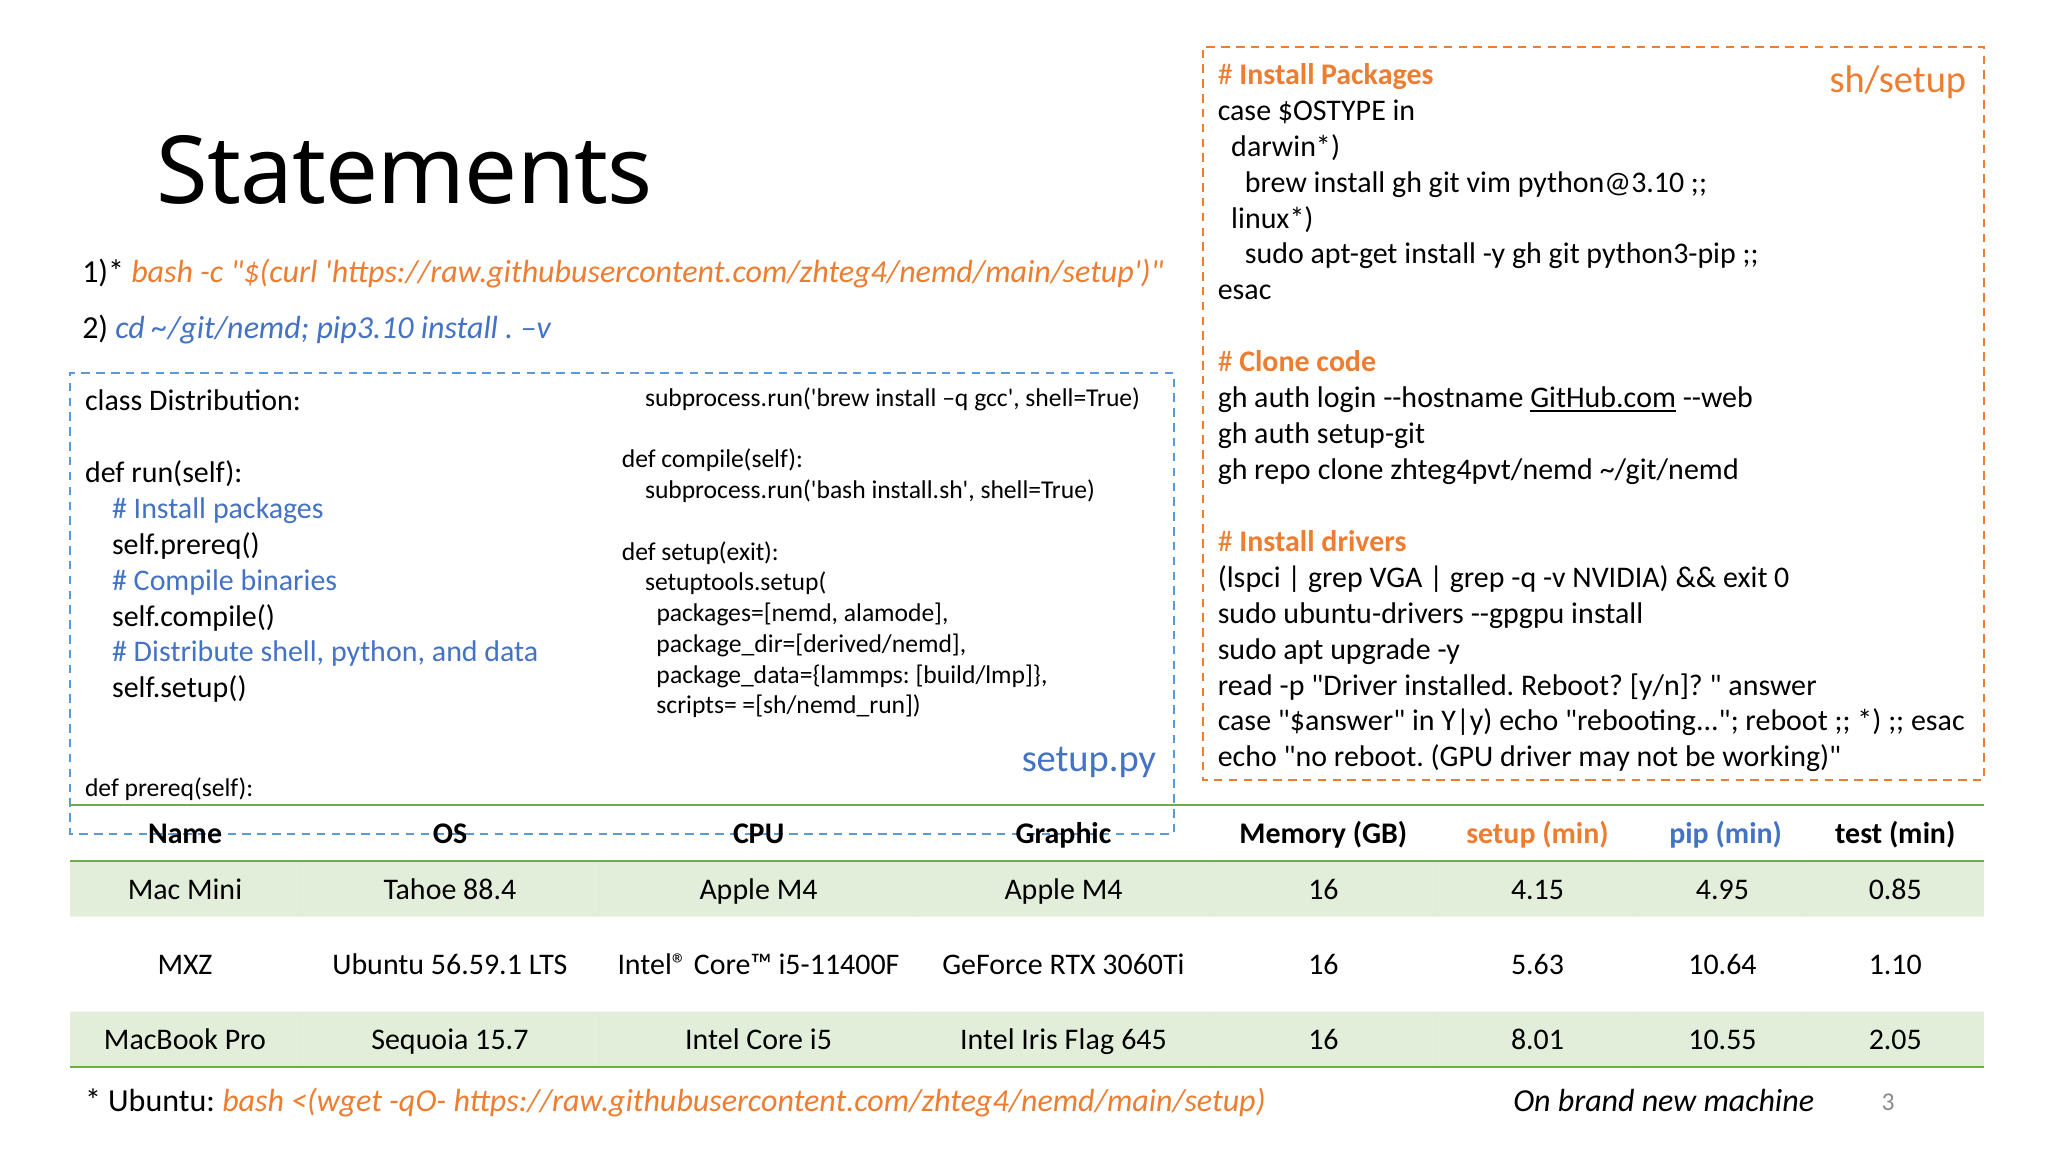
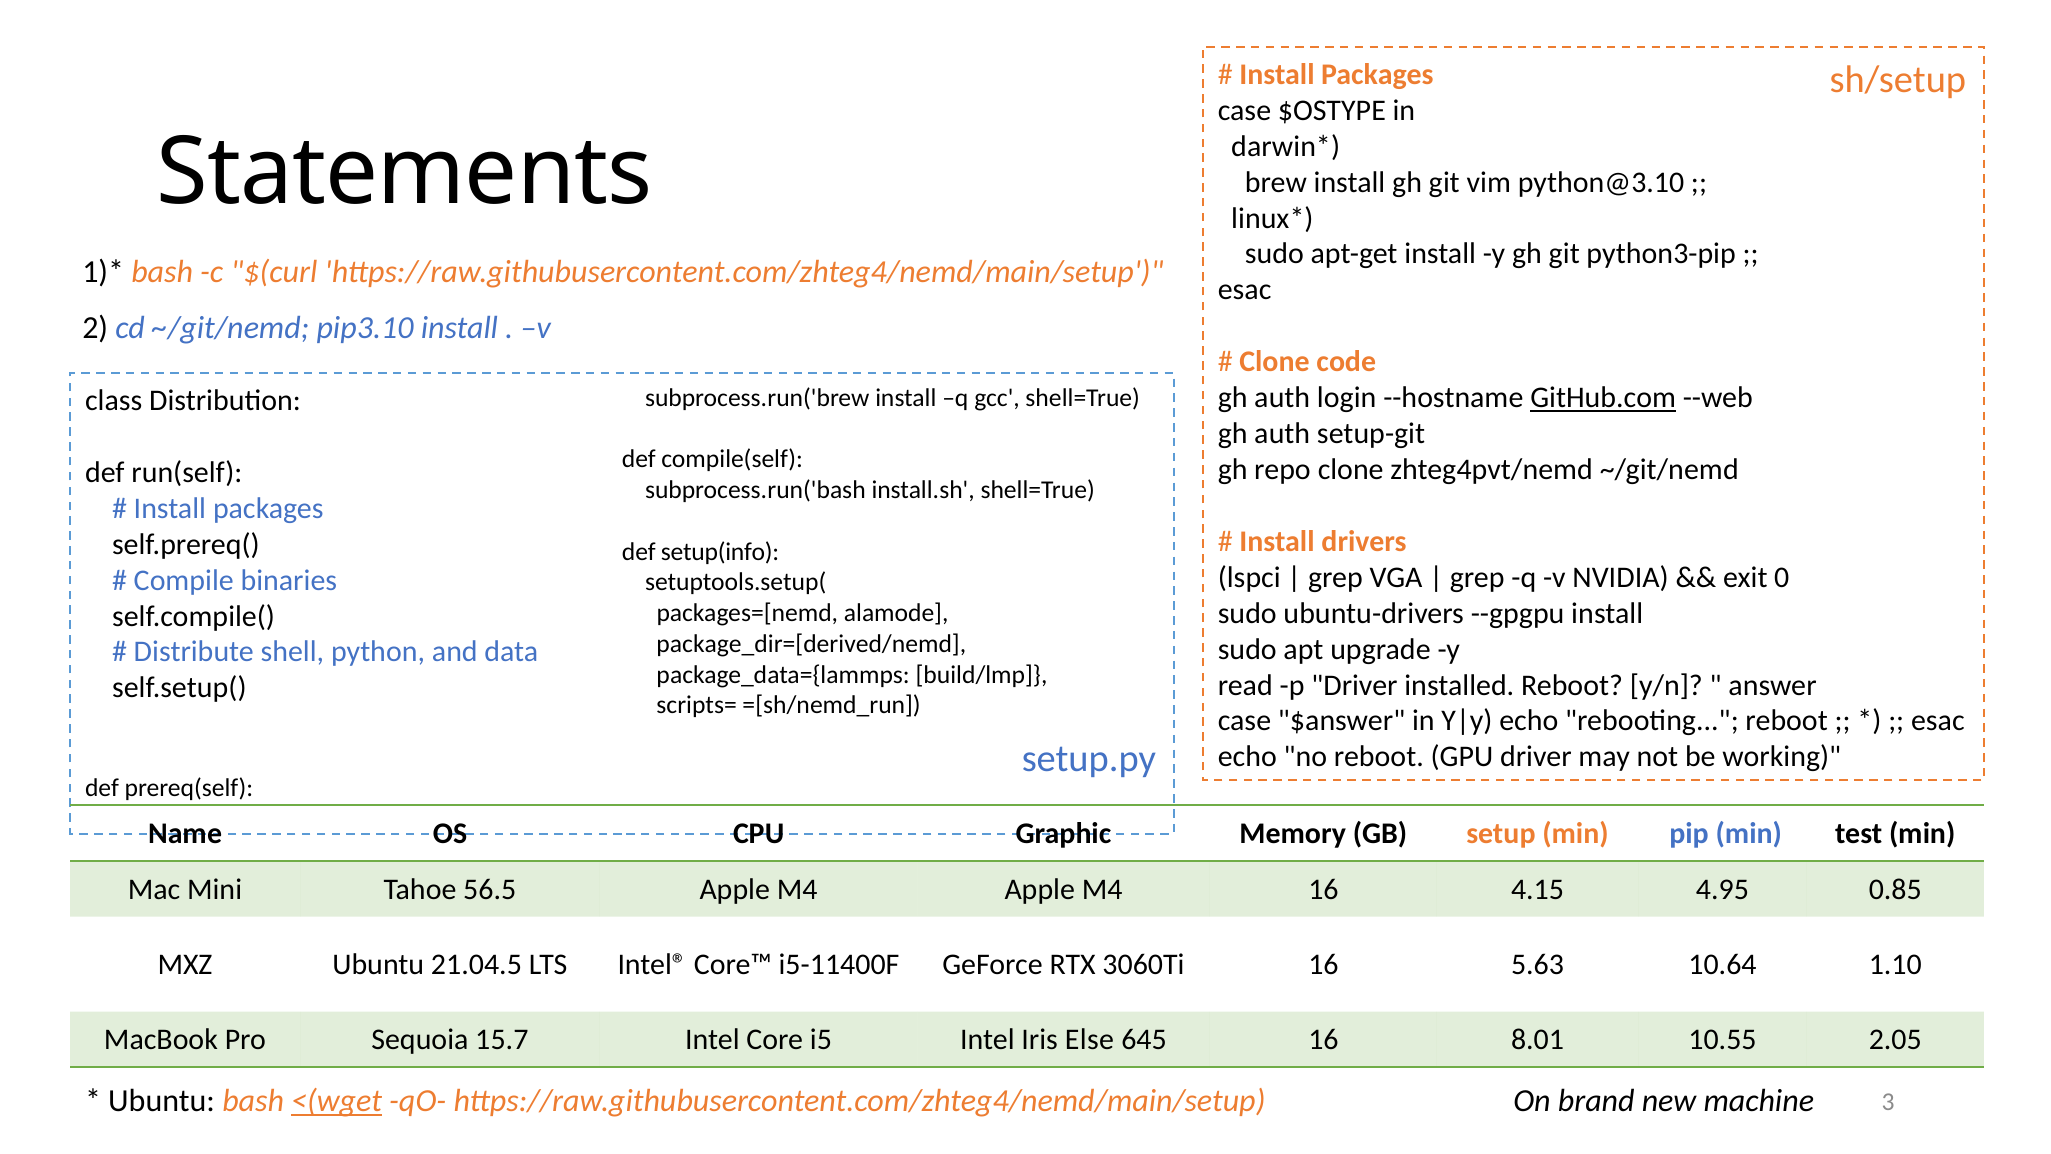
setup(exit: setup(exit -> setup(info
88.4: 88.4 -> 56.5
56.59.1: 56.59.1 -> 21.04.5
Flag: Flag -> Else
<(wget underline: none -> present
